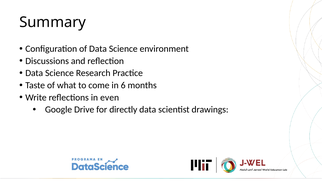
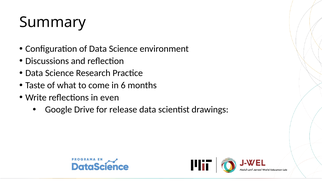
directly: directly -> release
